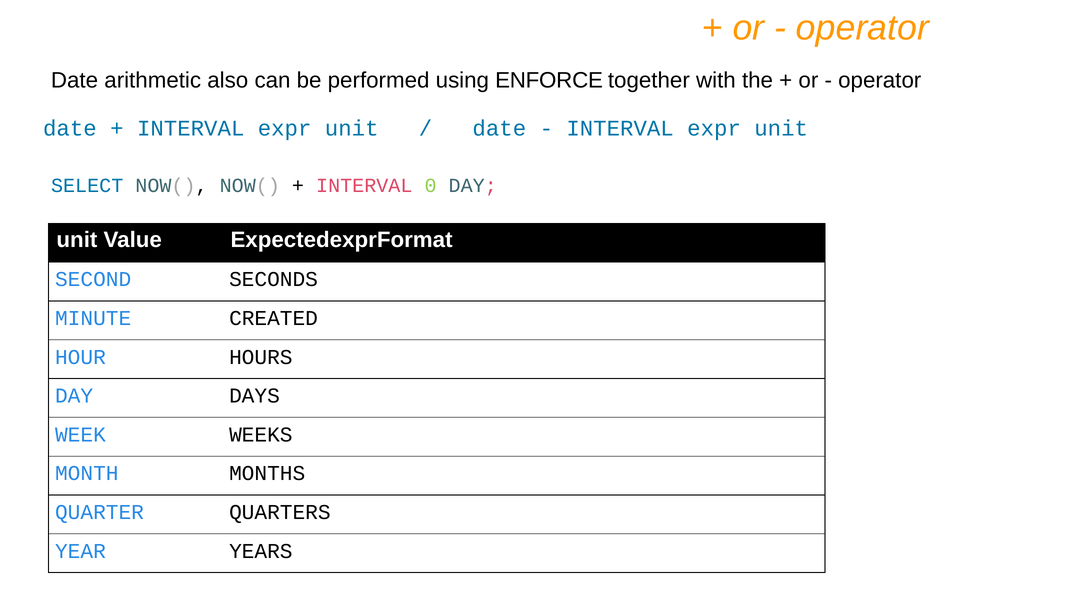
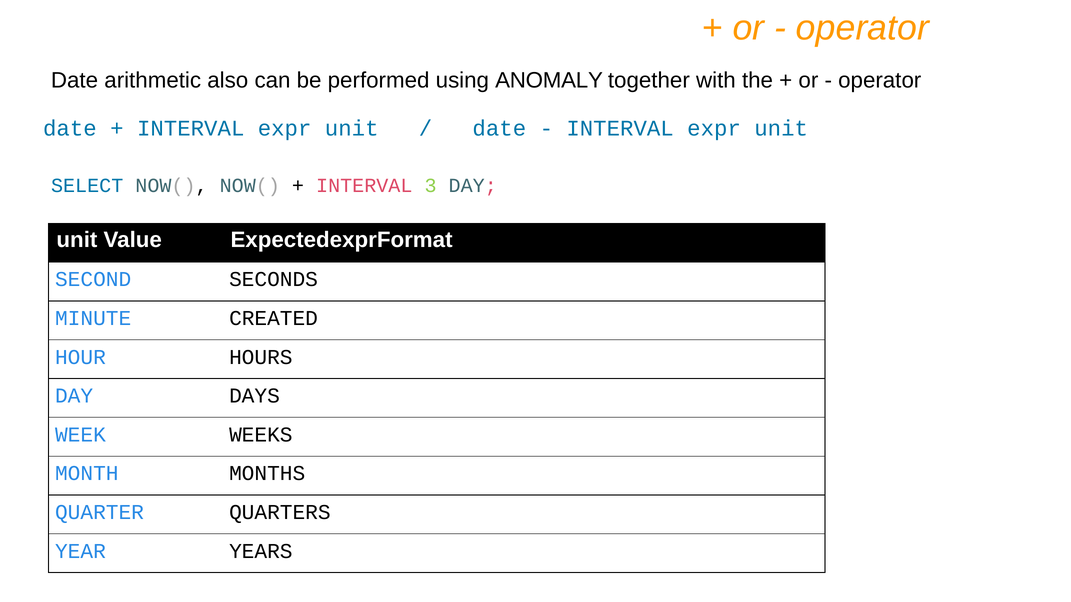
ENFORCE: ENFORCE -> ANOMALY
0: 0 -> 3
